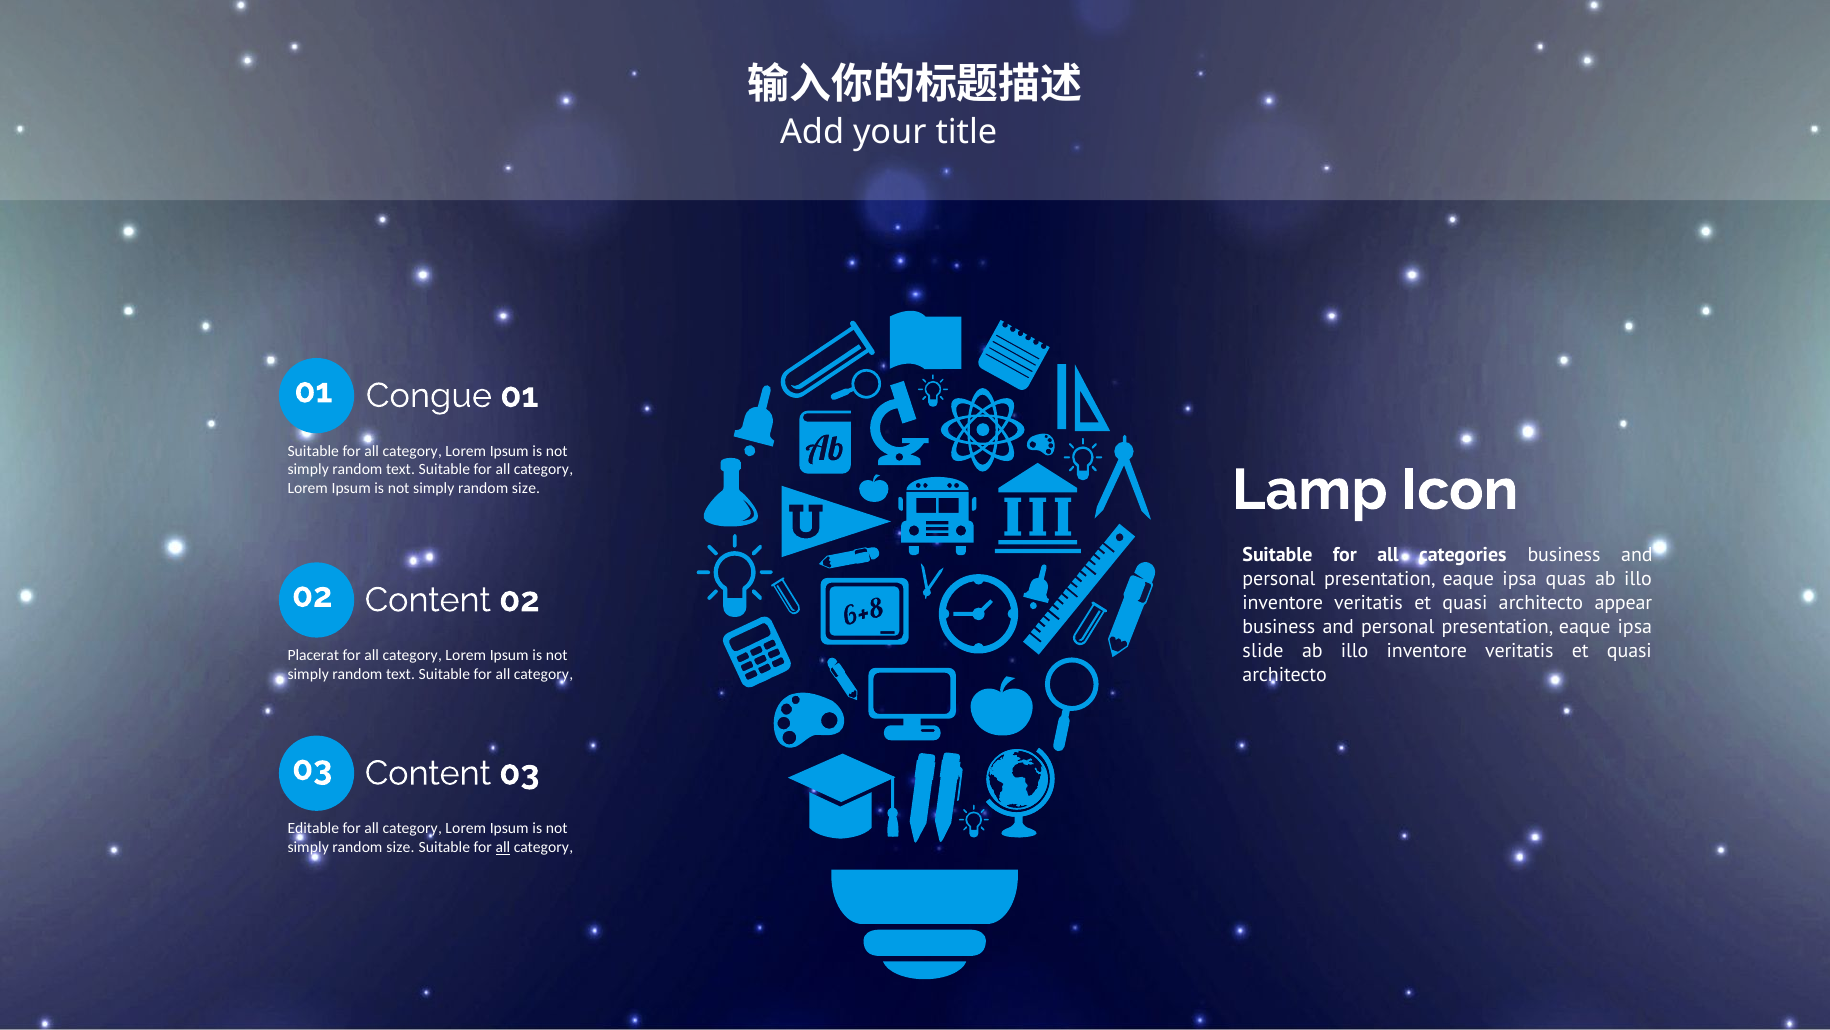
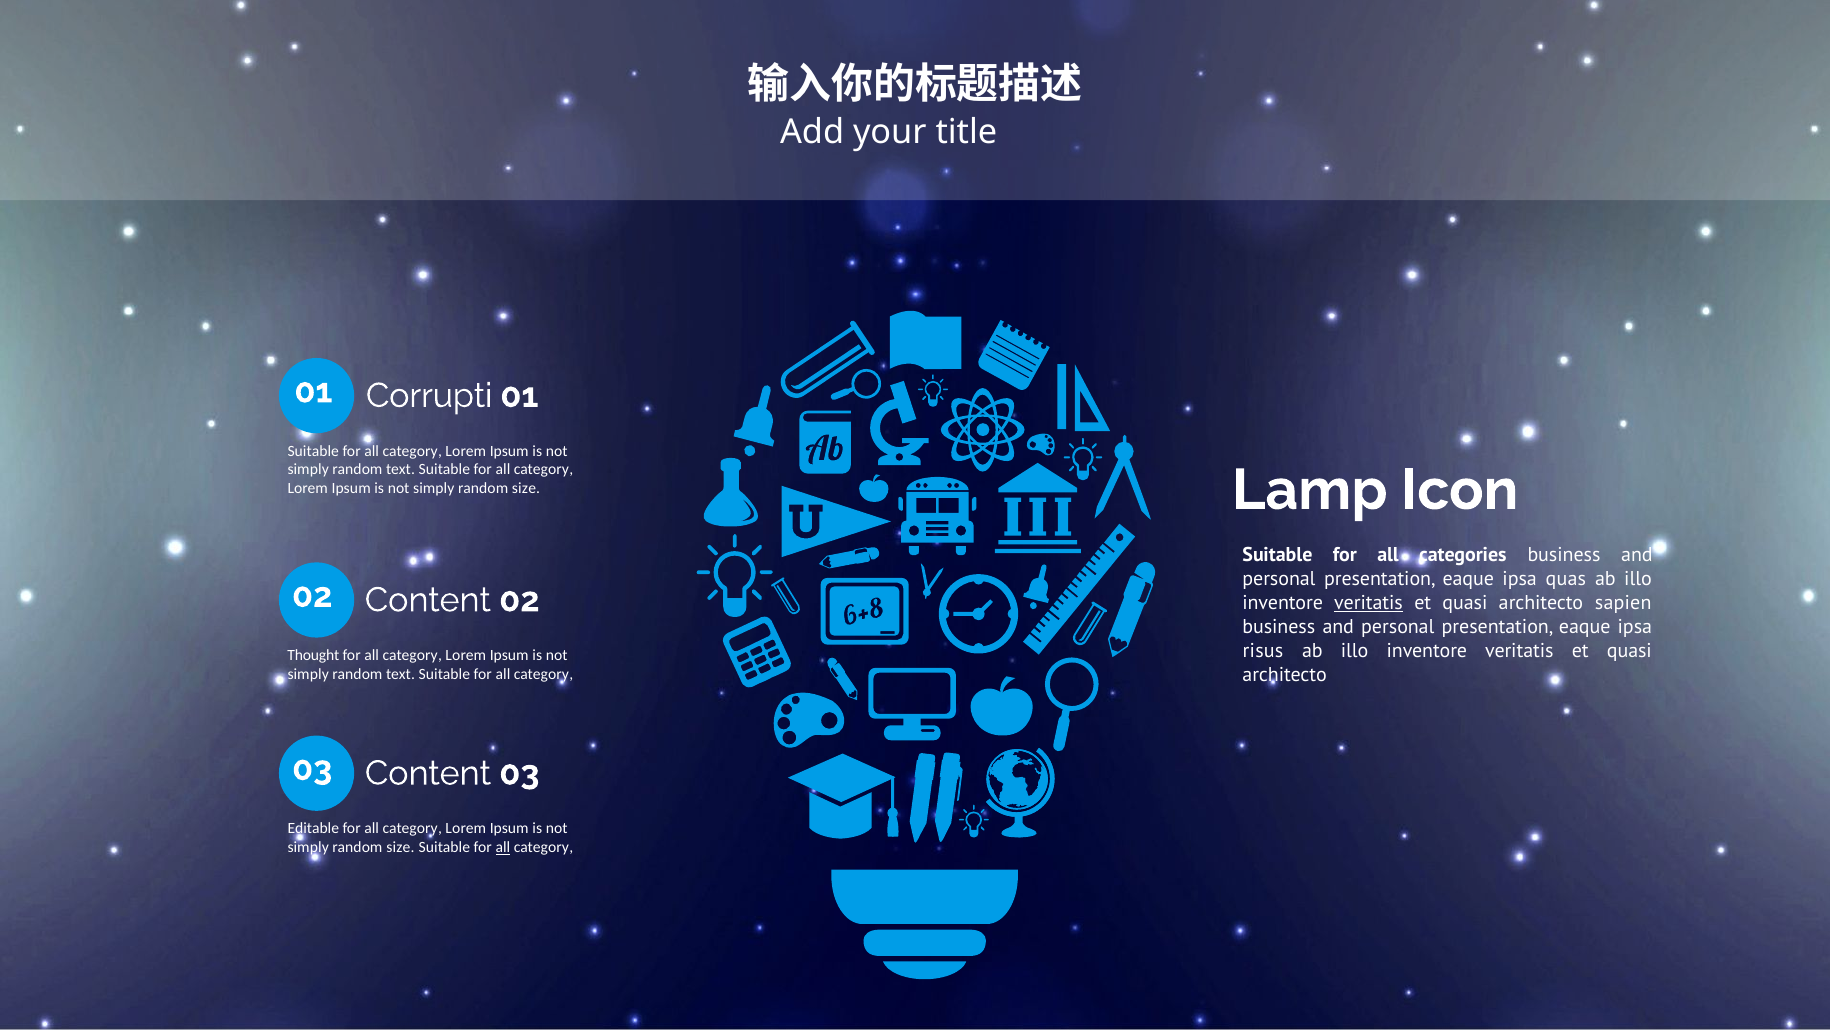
Congue: Congue -> Corrupti
veritatis at (1368, 603) underline: none -> present
appear: appear -> sapien
slide: slide -> risus
Placerat: Placerat -> Thought
